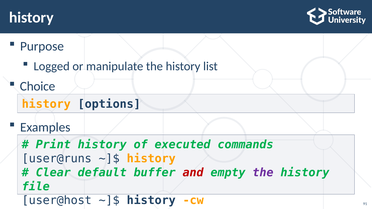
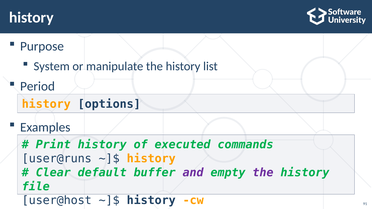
Logged: Logged -> System
Choice: Choice -> Period
and colour: red -> purple
